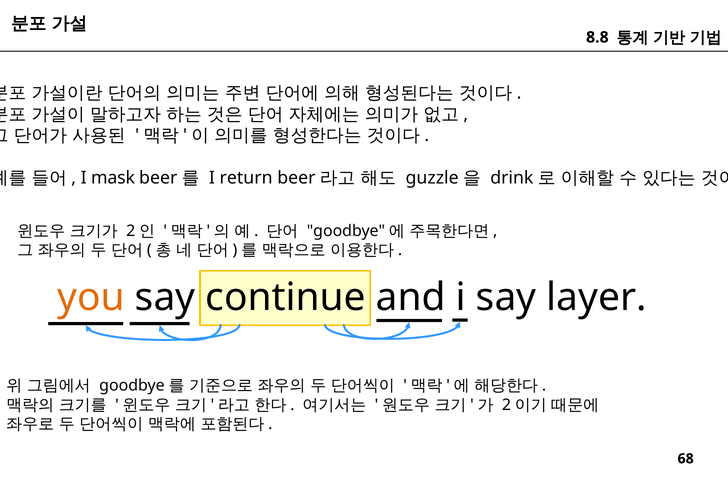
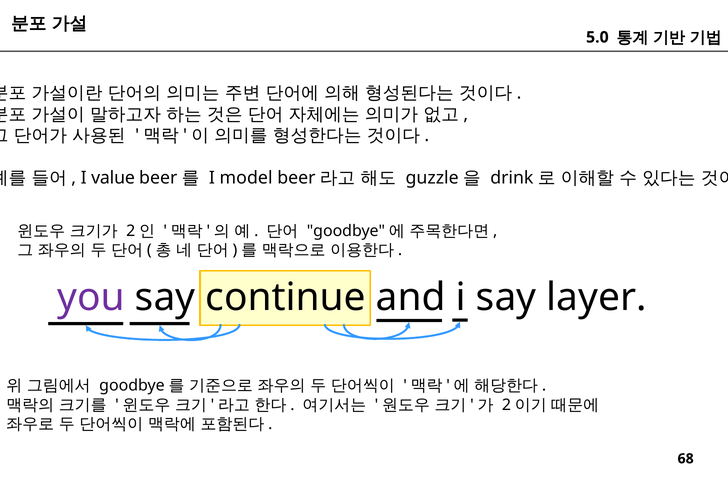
8.8: 8.8 -> 5.0
mask: mask -> value
return: return -> model
you colour: orange -> purple
